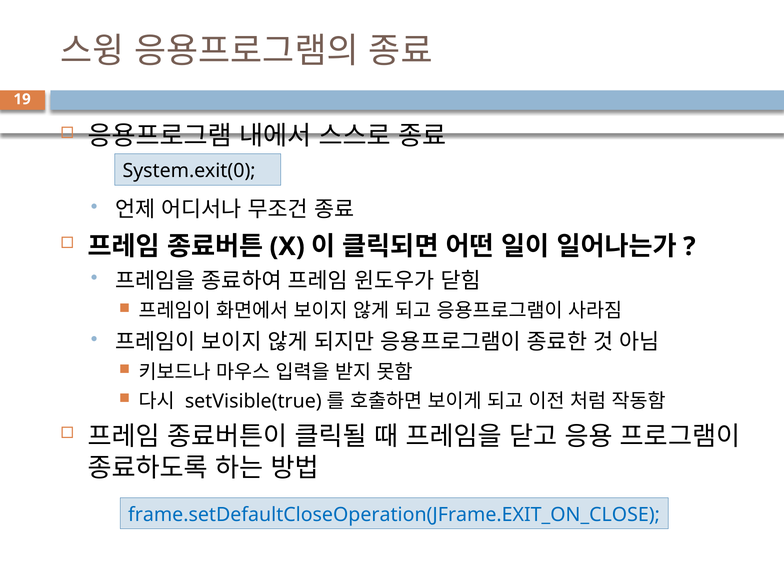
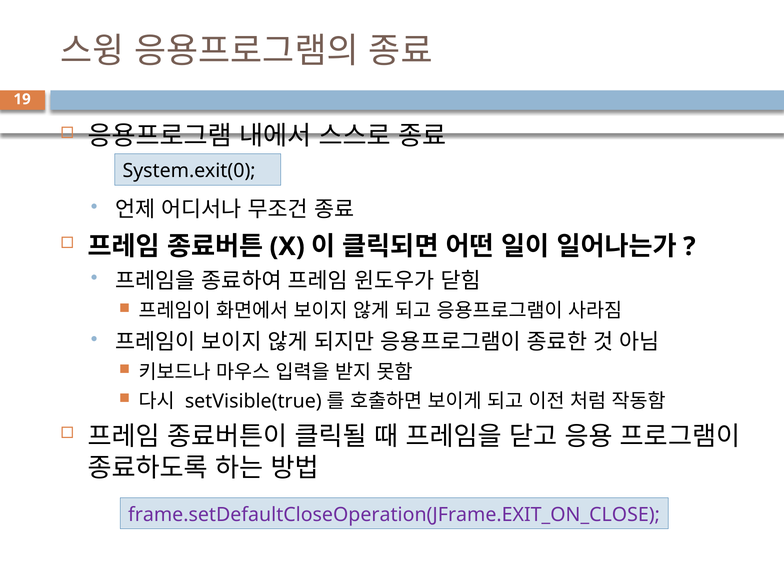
frame.setDefaultCloseOperation(JFrame.EXIT_ON_CLOSE colour: blue -> purple
